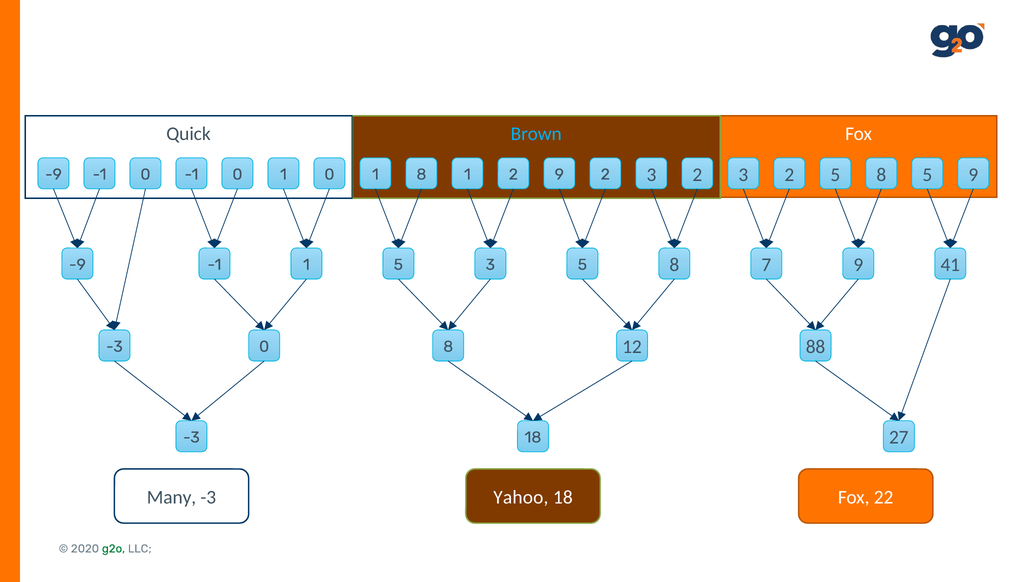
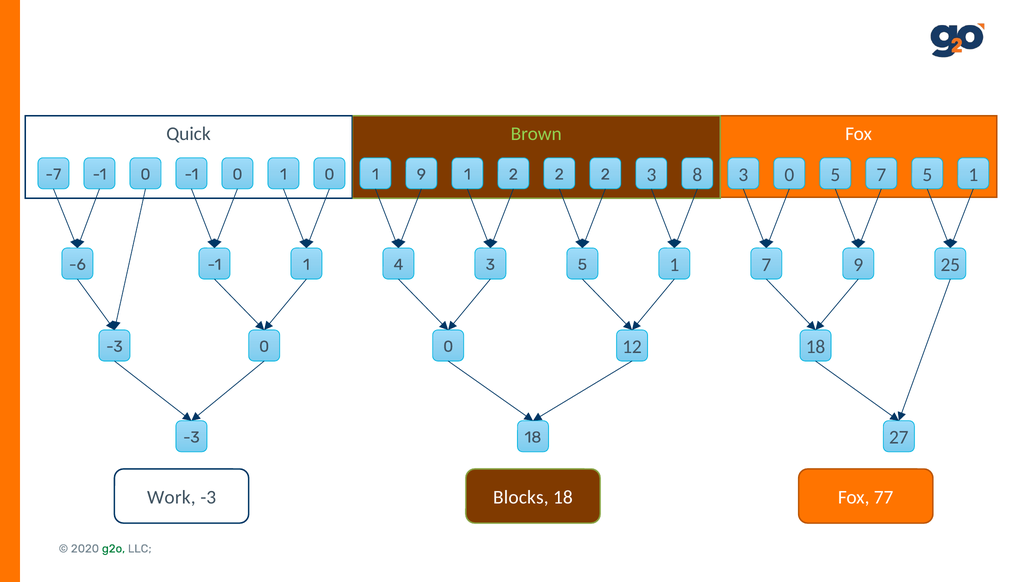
Brown colour: light blue -> light green
-9 at (53, 174): -9 -> -7
1 8: 8 -> 9
1 2 9: 9 -> 2
2 at (697, 175): 2 -> 8
2 at (789, 175): 2 -> 0
8 at (881, 175): 8 -> 7
9 at (973, 175): 9 -> 1
-9 at (77, 265): -9 -> -6
1 5: 5 -> 4
3 5 8: 8 -> 1
41: 41 -> 25
0 8: 8 -> 0
12 88: 88 -> 18
Many: Many -> Work
Yahoo: Yahoo -> Blocks
22: 22 -> 77
